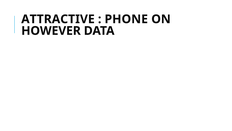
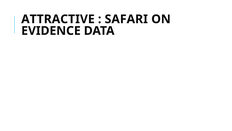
PHONE: PHONE -> SAFARI
HOWEVER: HOWEVER -> EVIDENCE
